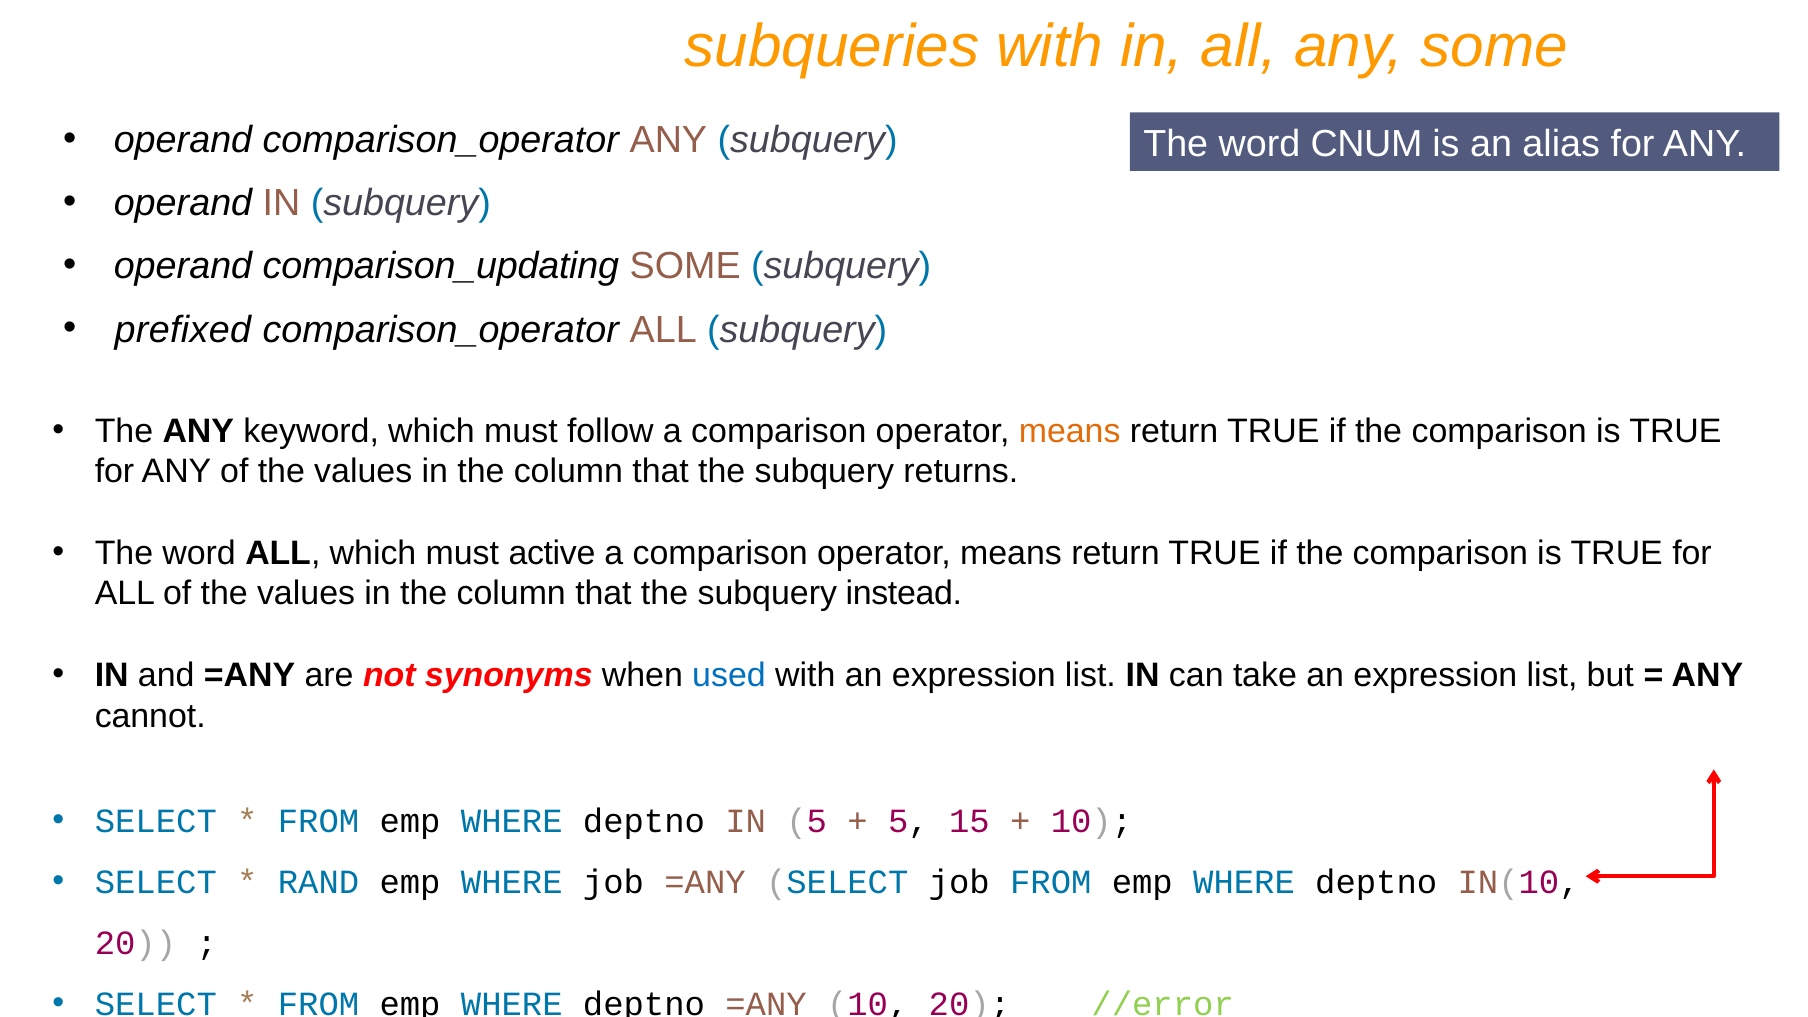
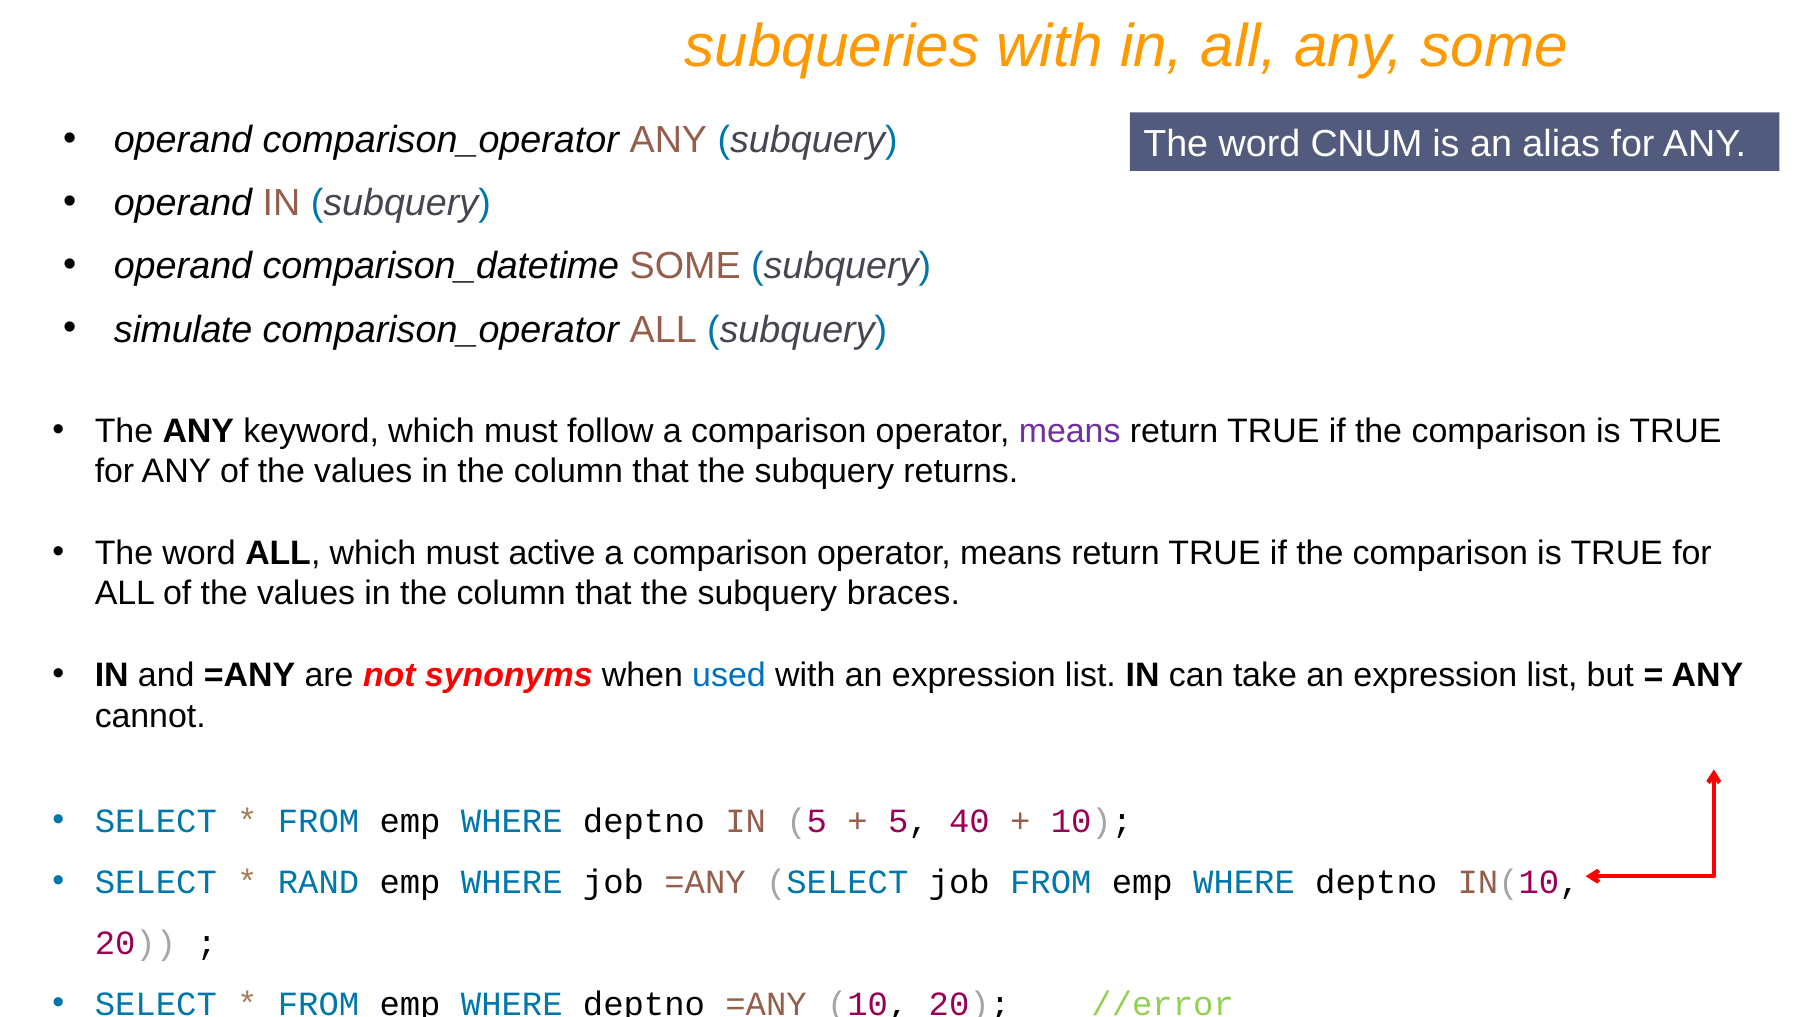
comparison_updating: comparison_updating -> comparison_datetime
prefixed: prefixed -> simulate
means at (1070, 431) colour: orange -> purple
instead: instead -> braces
15: 15 -> 40
